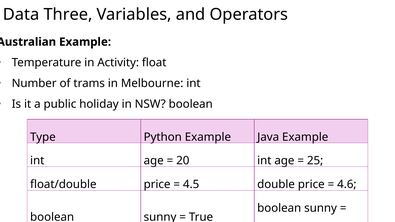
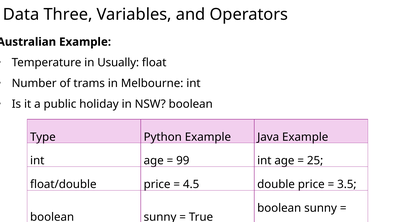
Activity: Activity -> Usually
20: 20 -> 99
4.6: 4.6 -> 3.5
